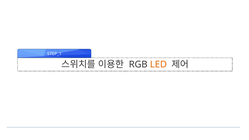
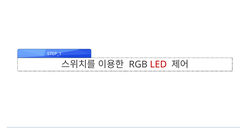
LED colour: orange -> red
